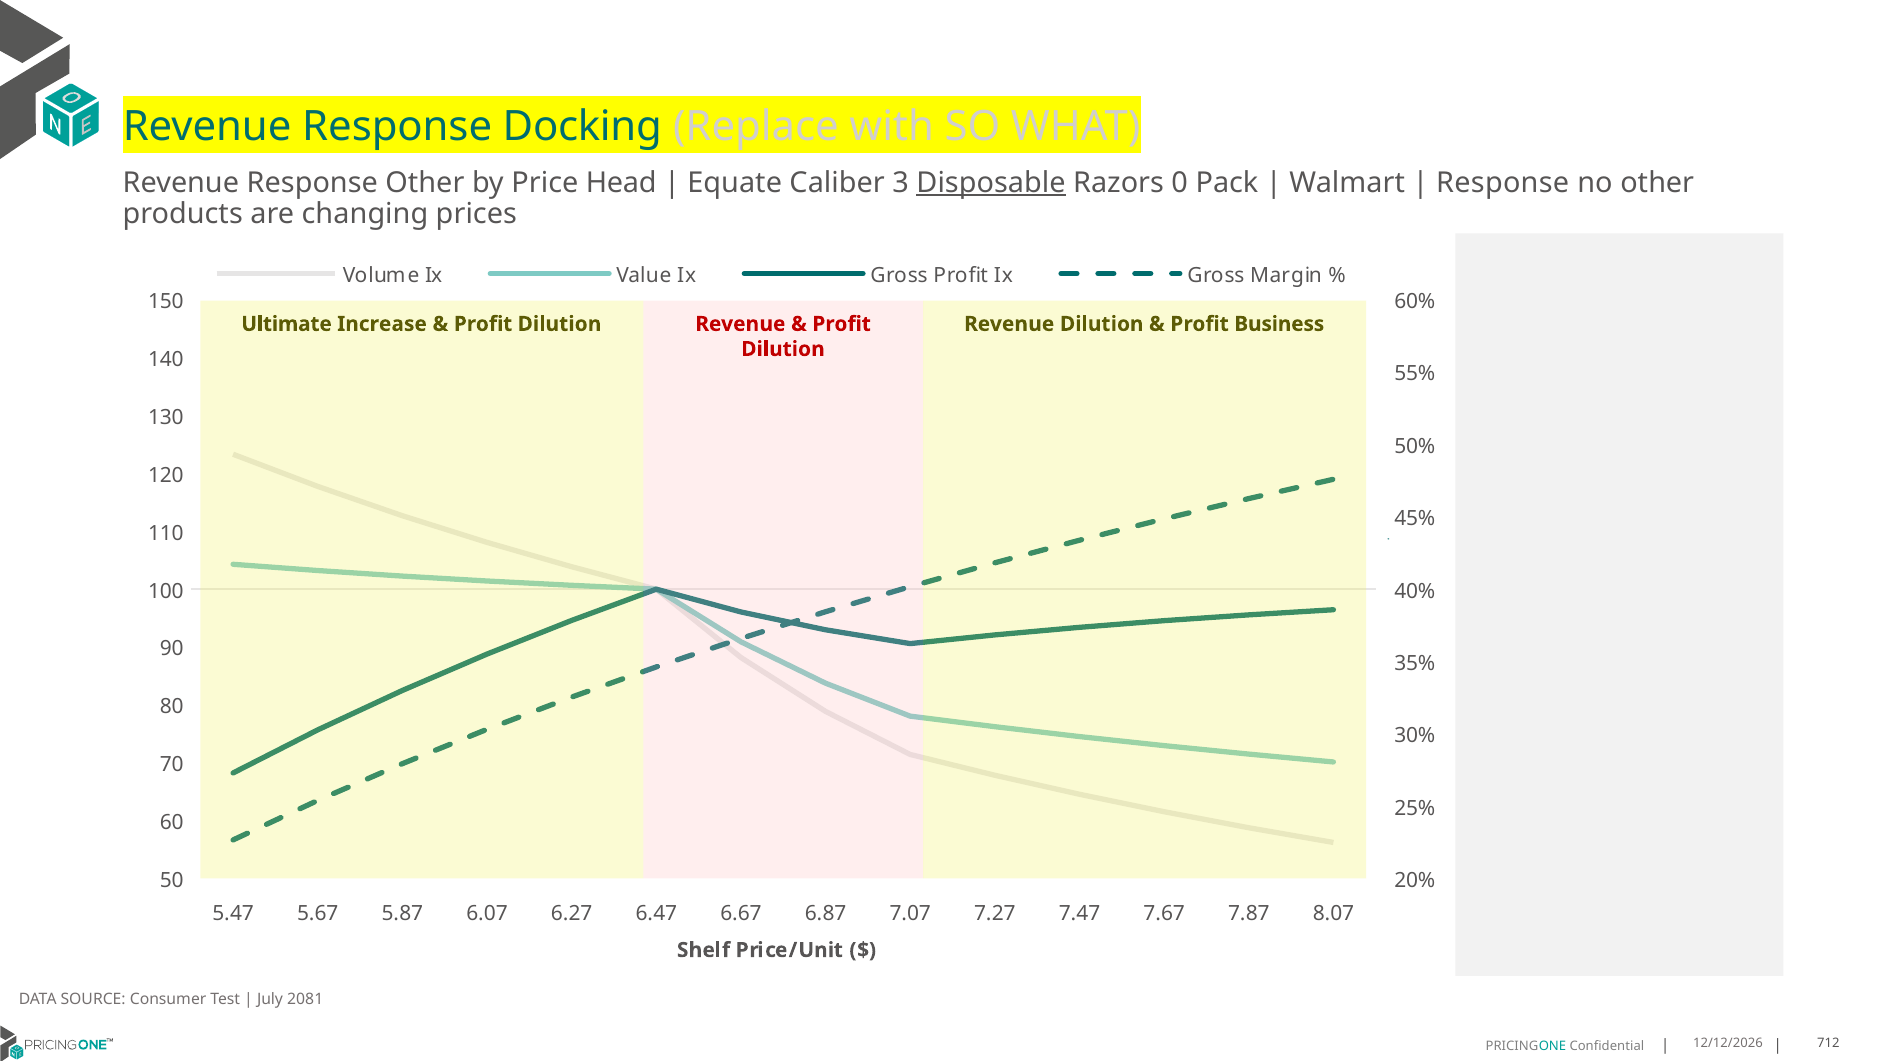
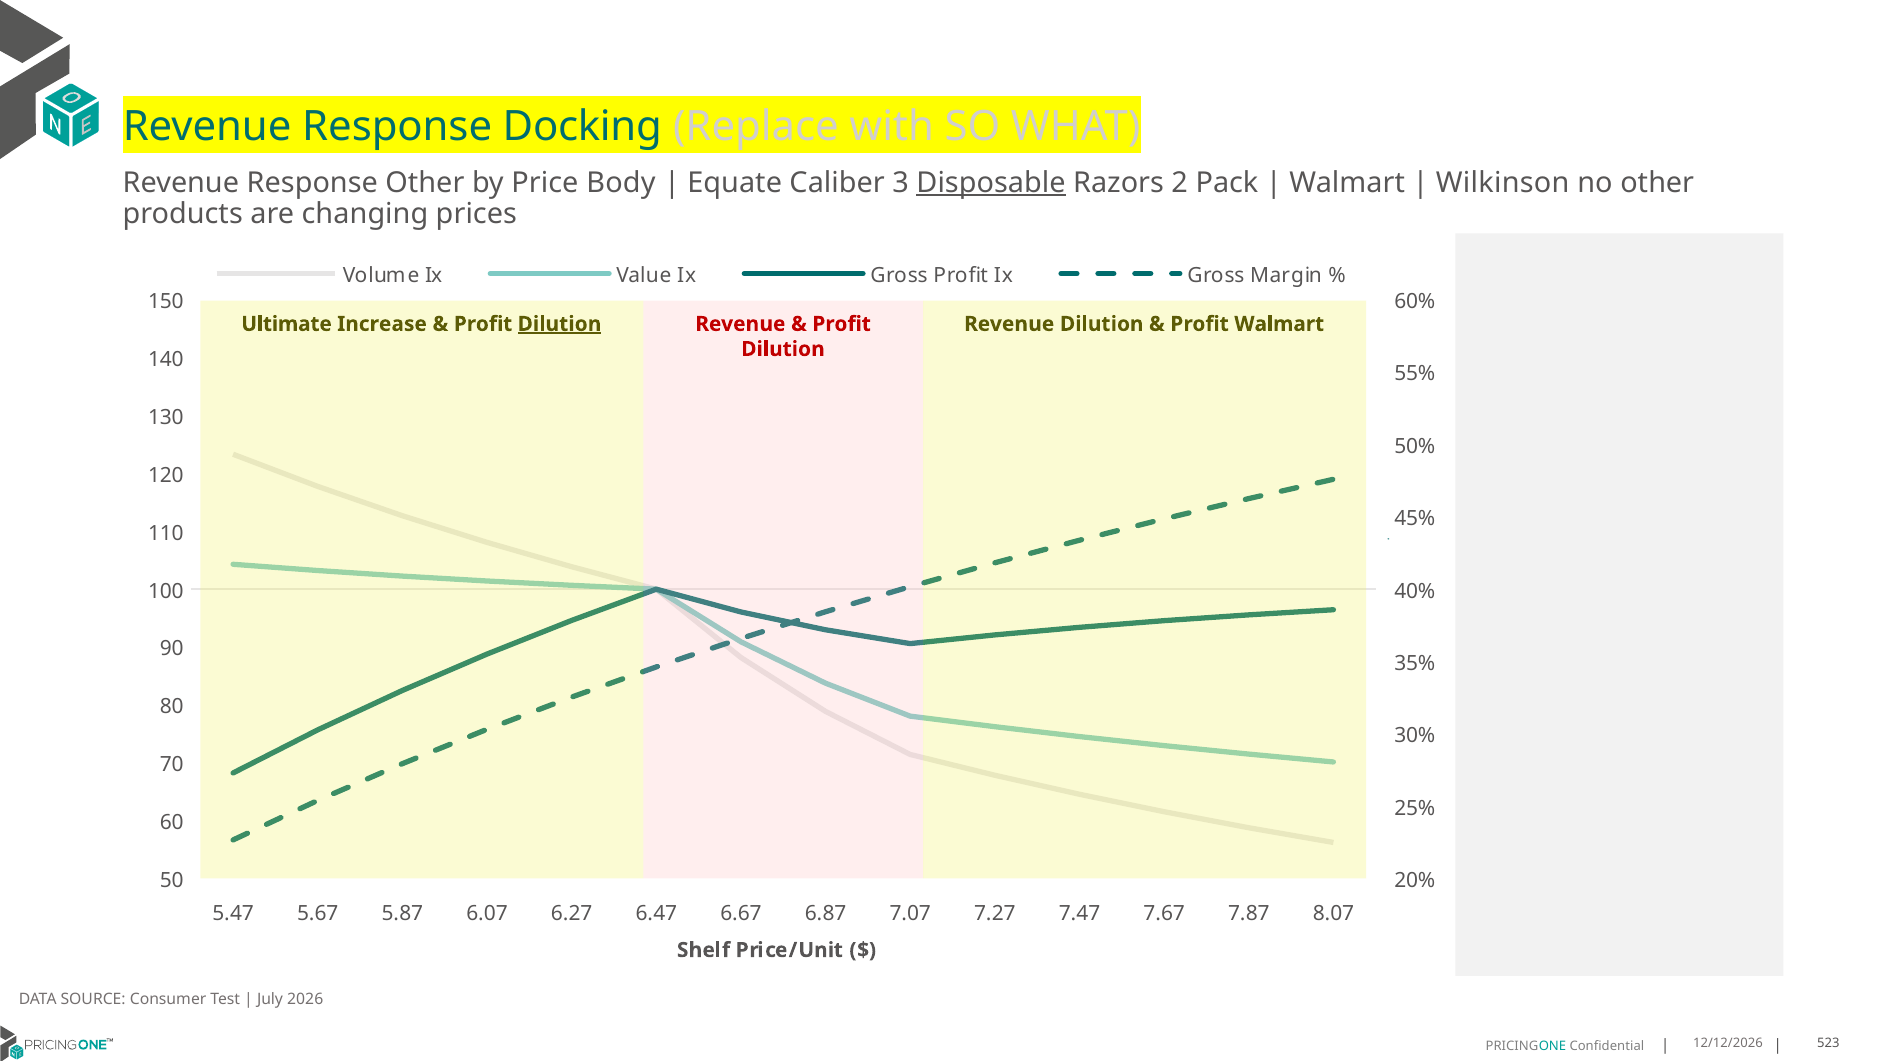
Head: Head -> Body
0: 0 -> 2
Response at (1503, 183): Response -> Wilkinson
Dilution at (559, 324) underline: none -> present
Profit Business: Business -> Walmart
2081: 2081 -> 2026
712: 712 -> 523
